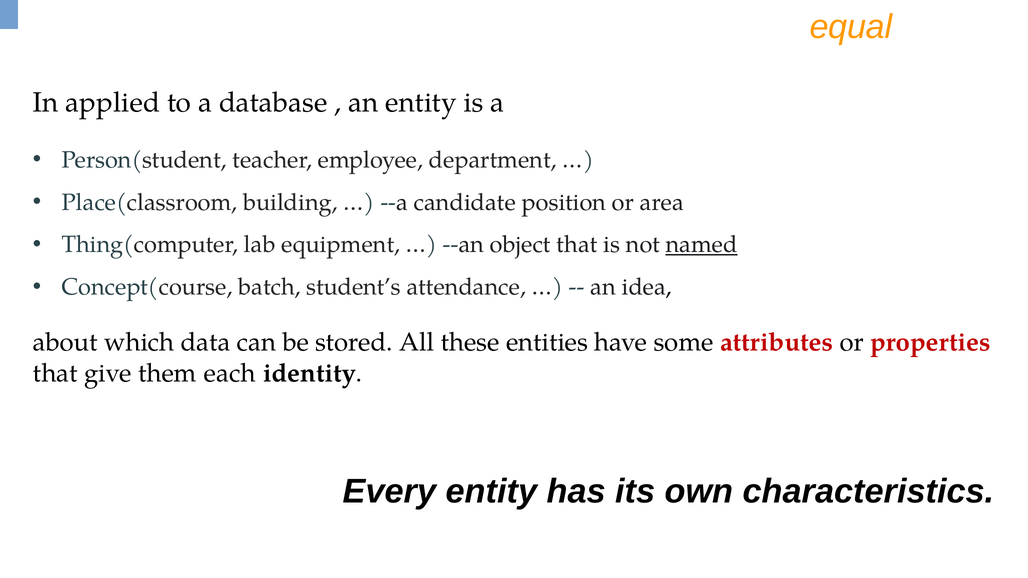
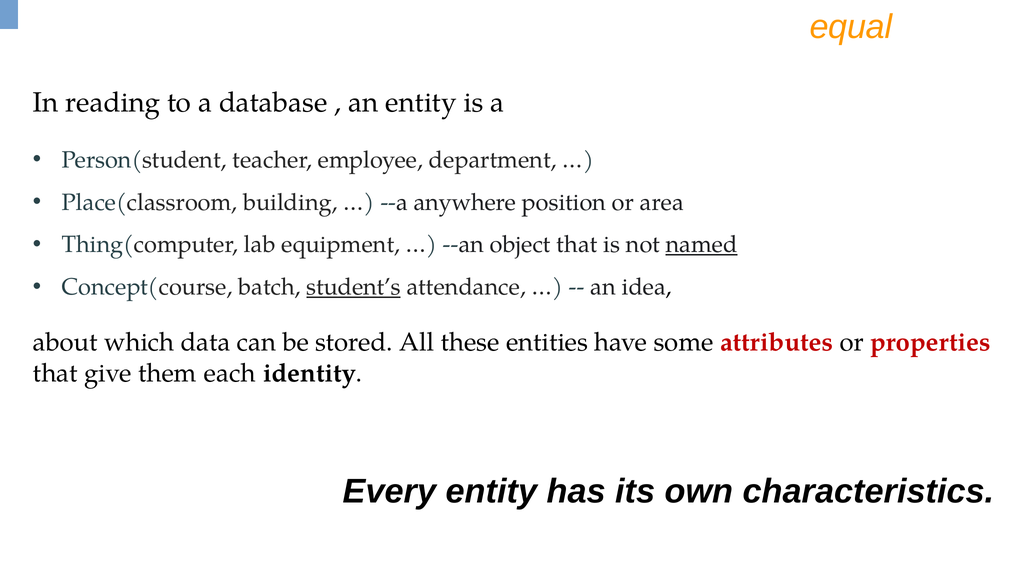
applied: applied -> reading
candidate: candidate -> anywhere
student’s underline: none -> present
